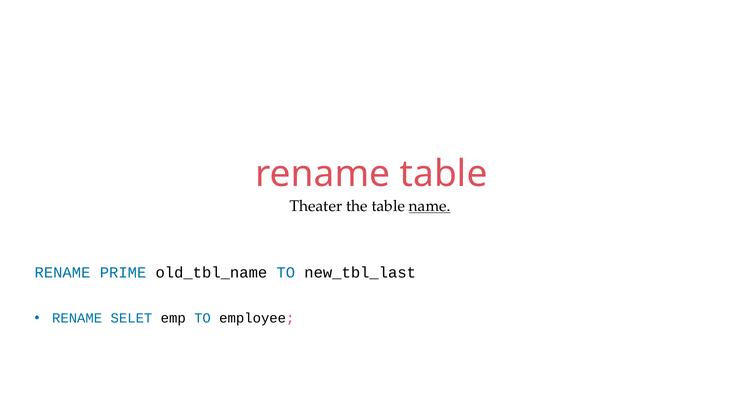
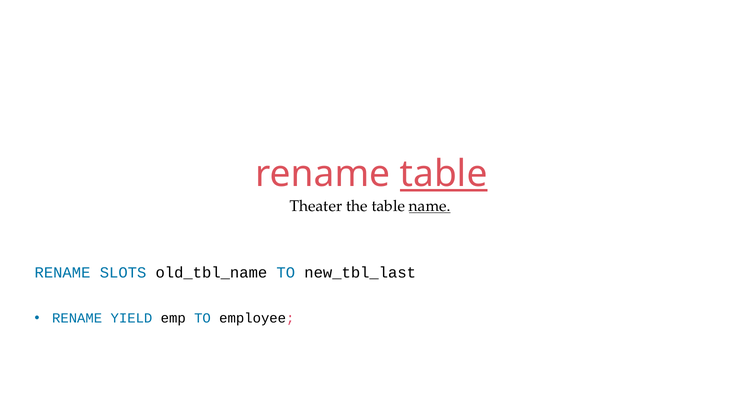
table at (444, 174) underline: none -> present
PRIME: PRIME -> SLOTS
SELET: SELET -> YIELD
